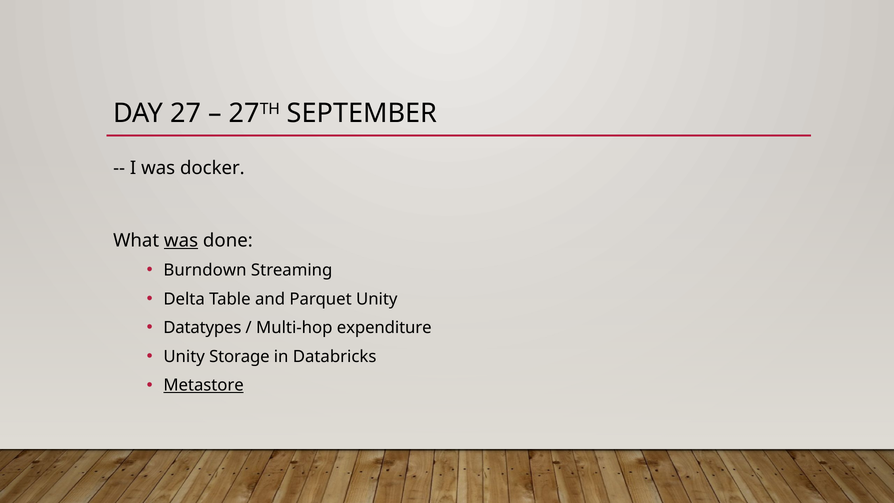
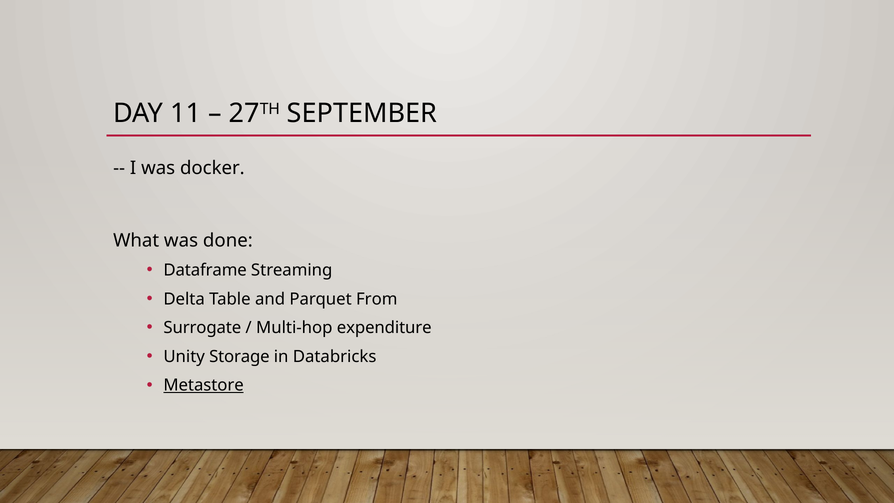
27: 27 -> 11
was at (181, 240) underline: present -> none
Burndown: Burndown -> Dataframe
Parquet Unity: Unity -> From
Datatypes: Datatypes -> Surrogate
